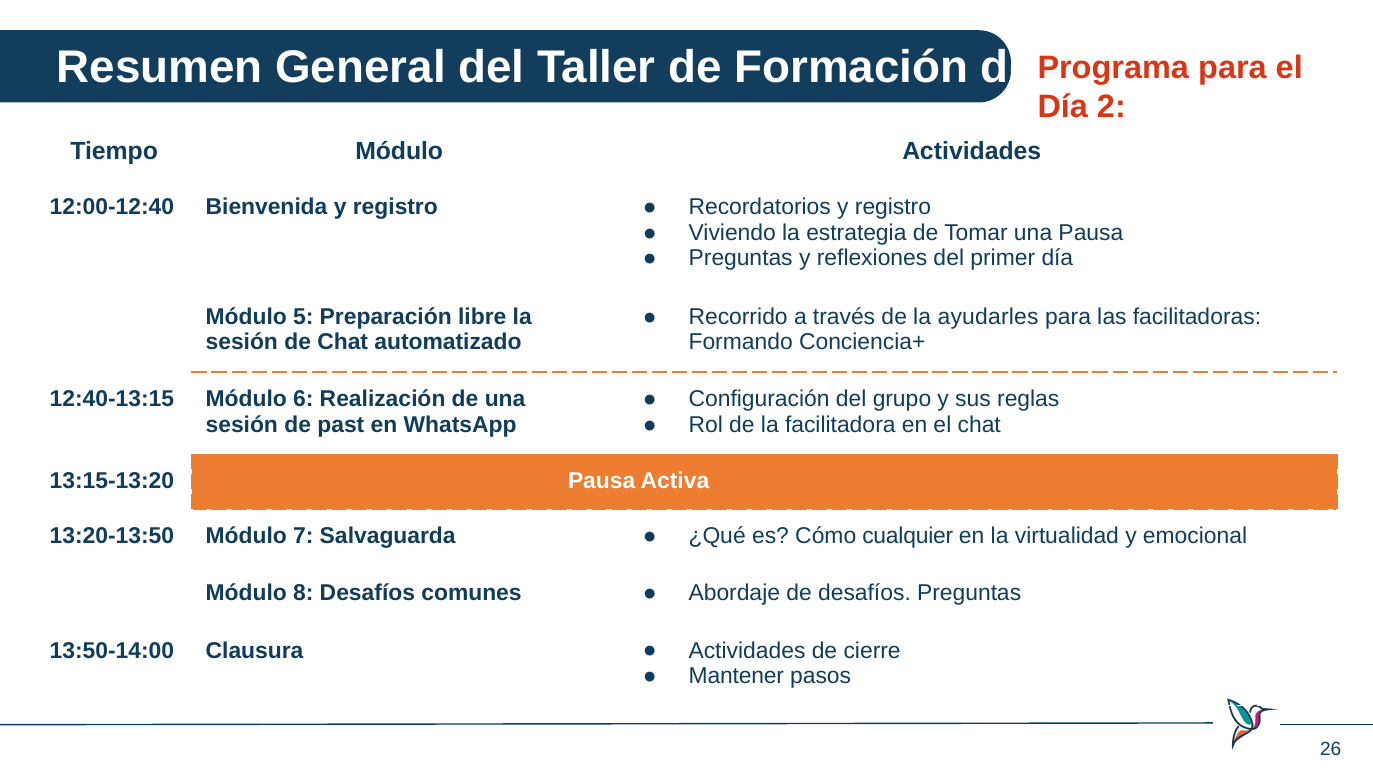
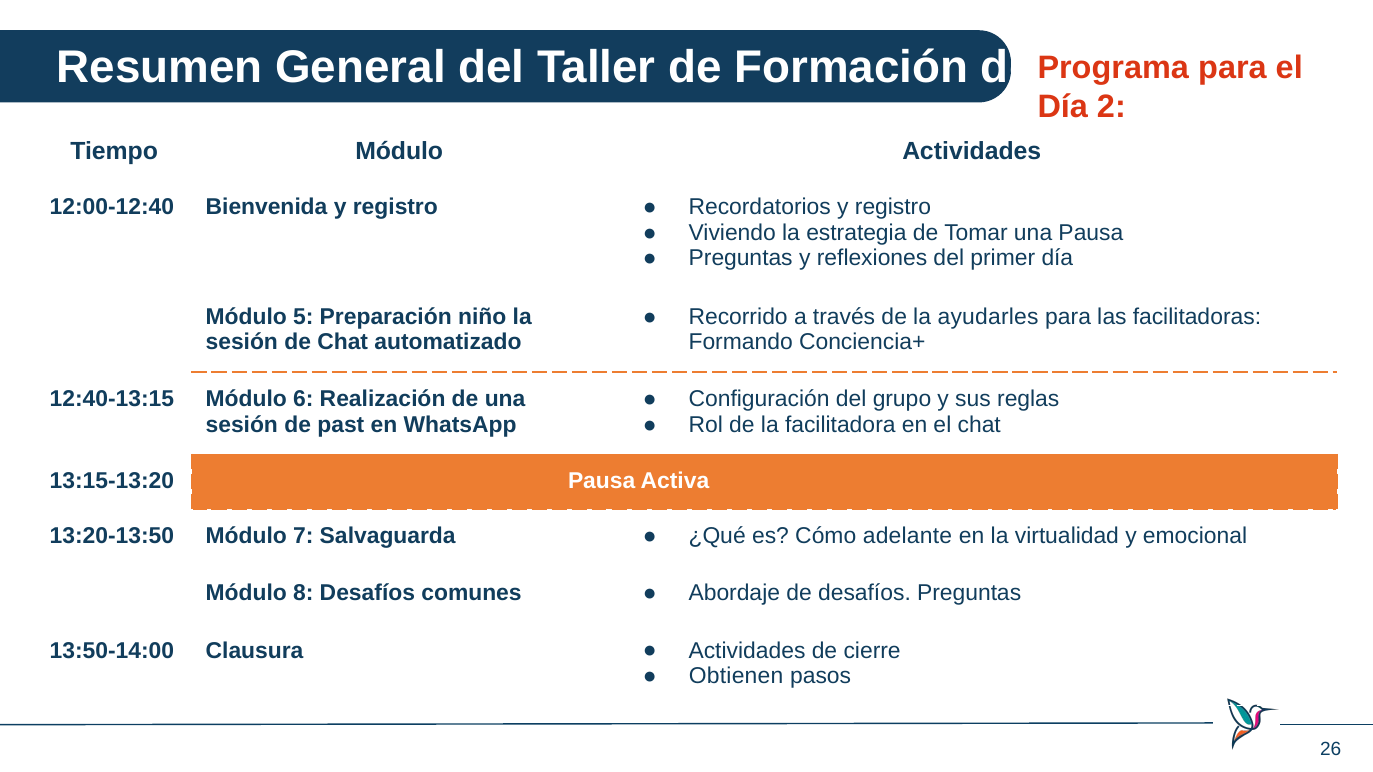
libre: libre -> niño
cualquier: cualquier -> adelante
Mantener: Mantener -> Obtienen
